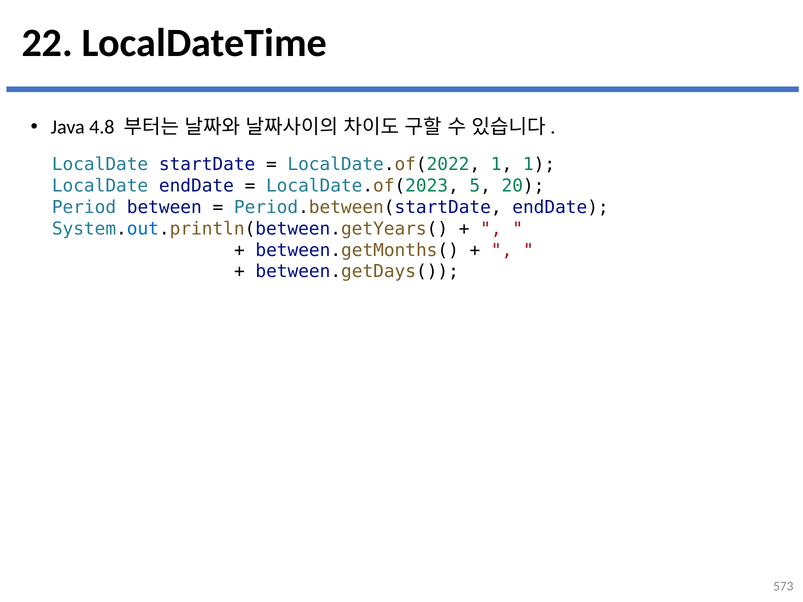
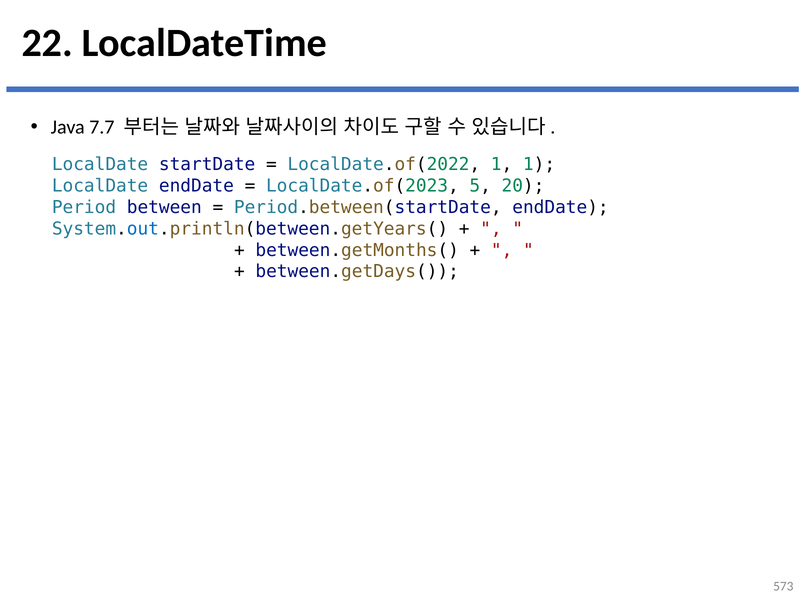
4.8: 4.8 -> 7.7
